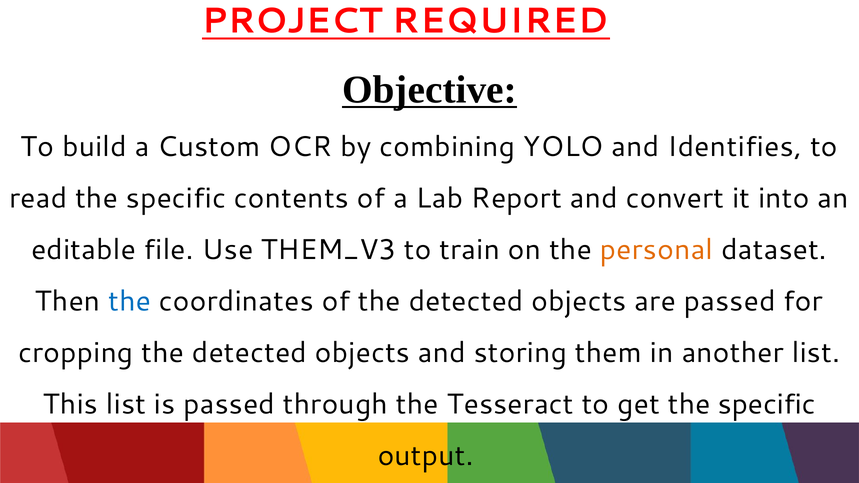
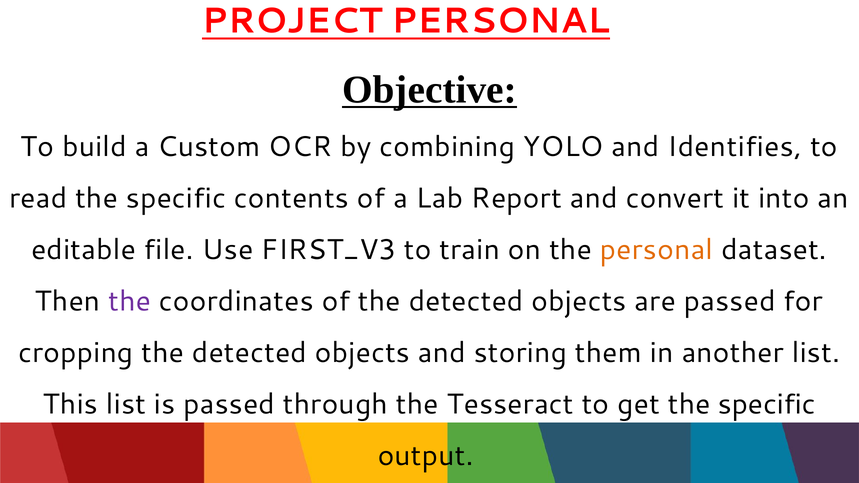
PROJECT REQUIRED: REQUIRED -> PERSONAL
THEM_V3: THEM_V3 -> FIRST_V3
the at (130, 302) colour: blue -> purple
